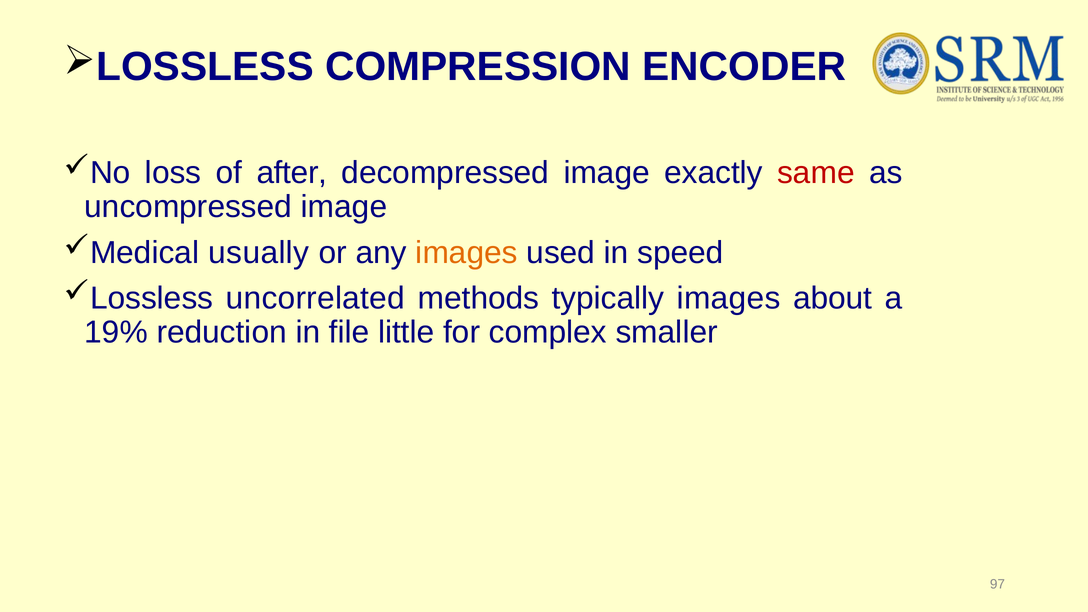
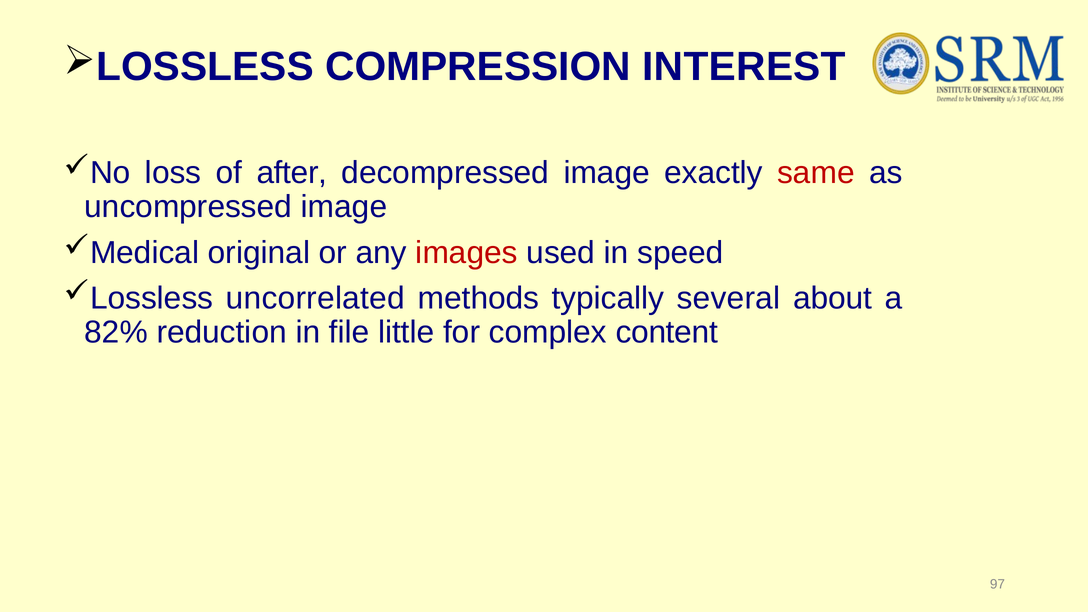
ENCODER: ENCODER -> INTEREST
usually: usually -> original
images at (467, 253) colour: orange -> red
typically images: images -> several
19%: 19% -> 82%
smaller: smaller -> content
